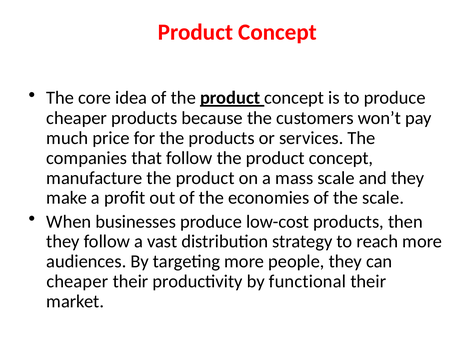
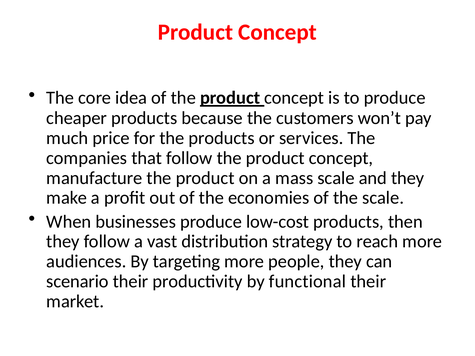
cheaper at (77, 282): cheaper -> scenario
